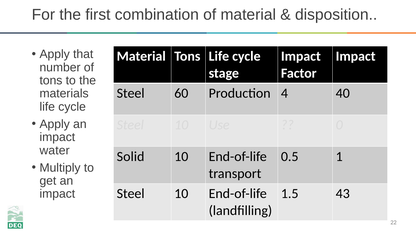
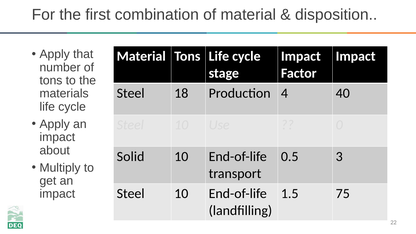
60: 60 -> 18
water: water -> about
1: 1 -> 3
43: 43 -> 75
